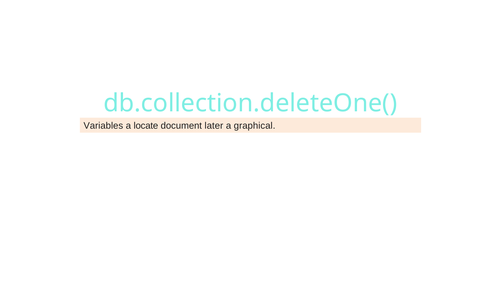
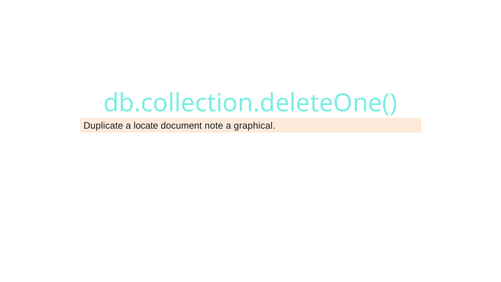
Variables: Variables -> Duplicate
later: later -> note
